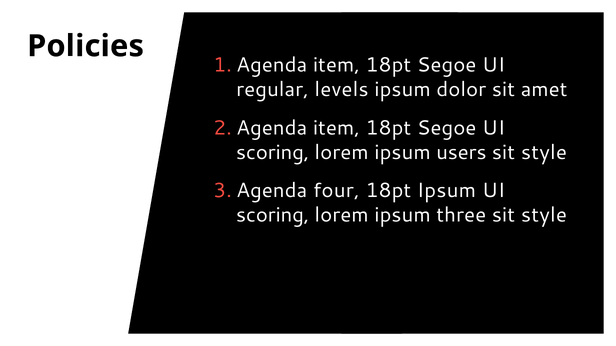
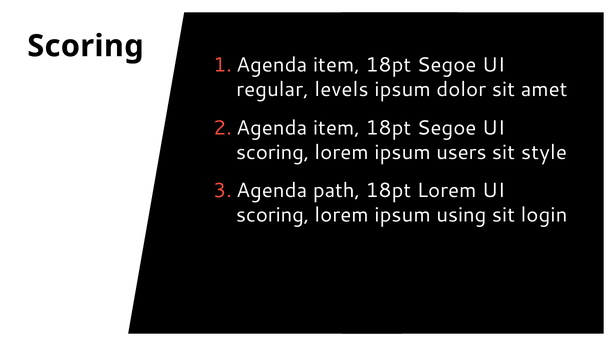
Policies at (86, 46): Policies -> Scoring
four: four -> path
18pt Ipsum: Ipsum -> Lorem
three: three -> using
style at (544, 216): style -> login
